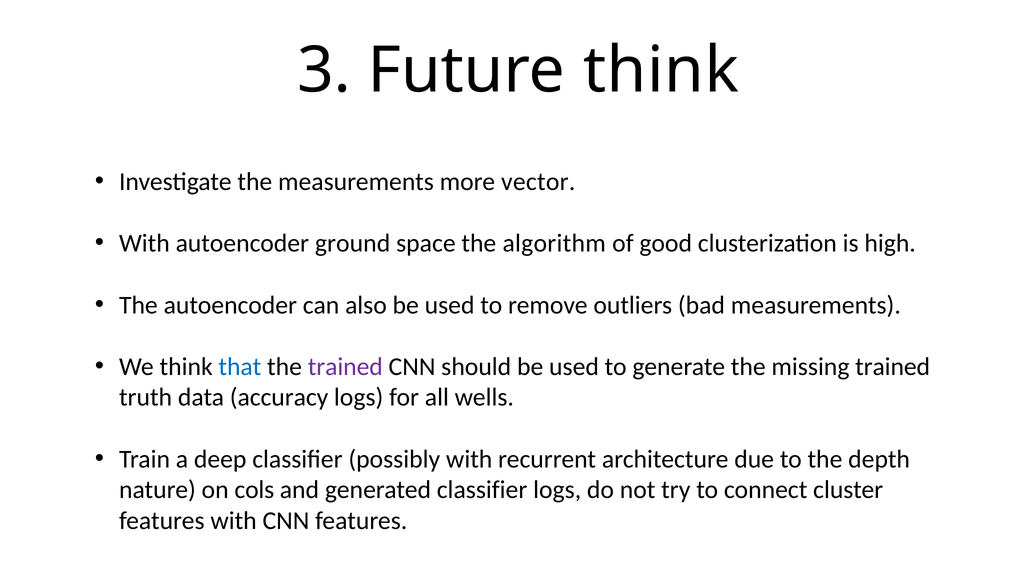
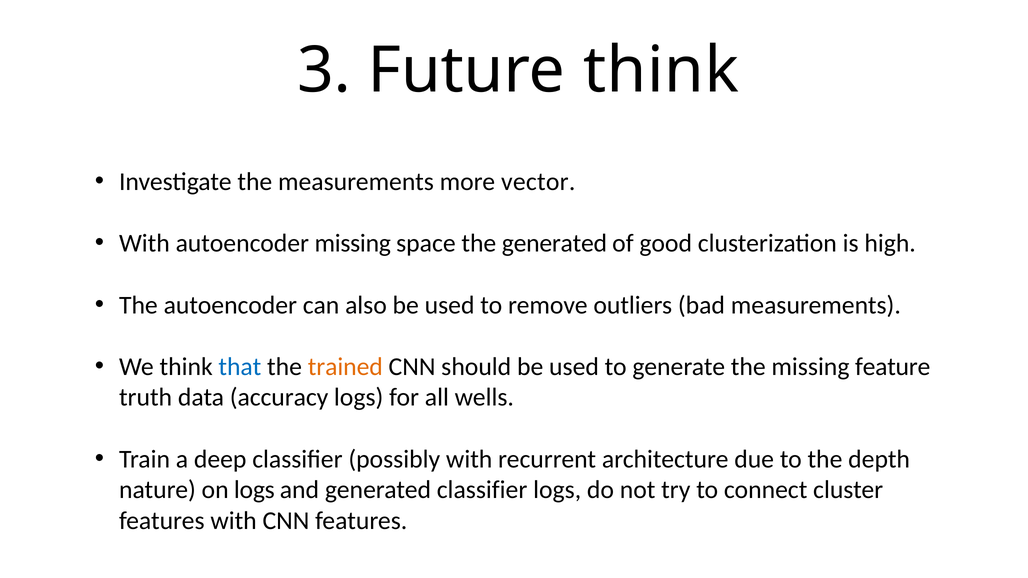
autoencoder ground: ground -> missing
the algorithm: algorithm -> generated
trained at (345, 367) colour: purple -> orange
missing trained: trained -> feature
on cols: cols -> logs
